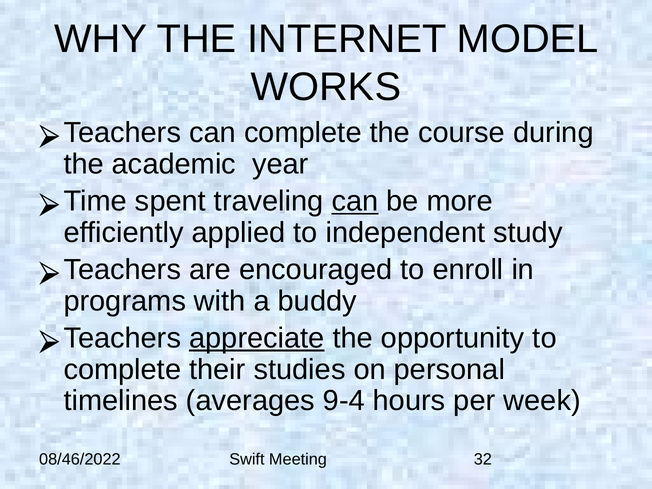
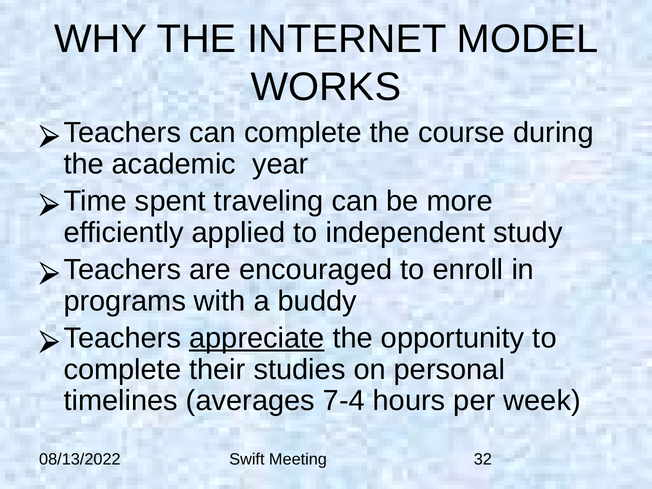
can at (355, 201) underline: present -> none
9-4: 9-4 -> 7-4
08/46/2022: 08/46/2022 -> 08/13/2022
